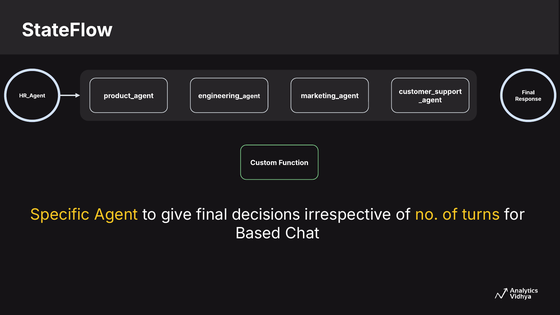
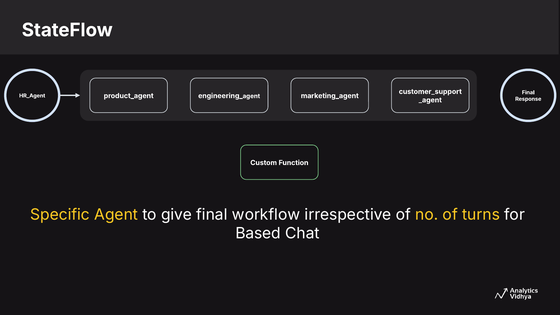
decisions: decisions -> workflow
